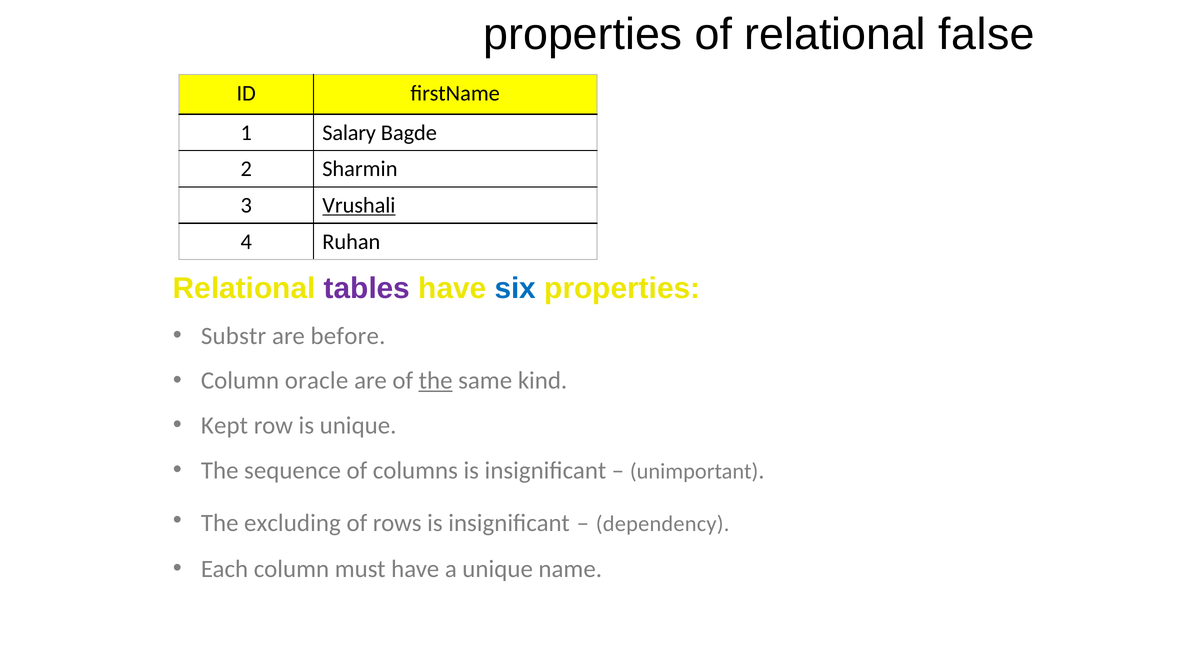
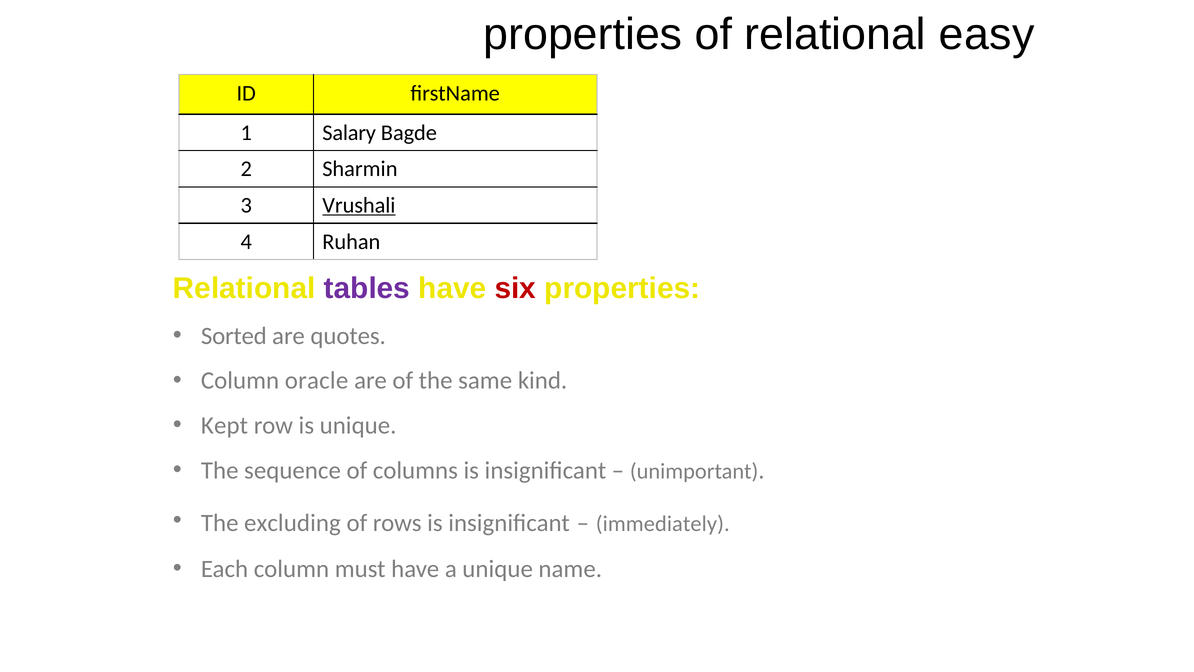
false: false -> easy
six colour: blue -> red
Substr: Substr -> Sorted
before: before -> quotes
the at (436, 381) underline: present -> none
dependency: dependency -> immediately
